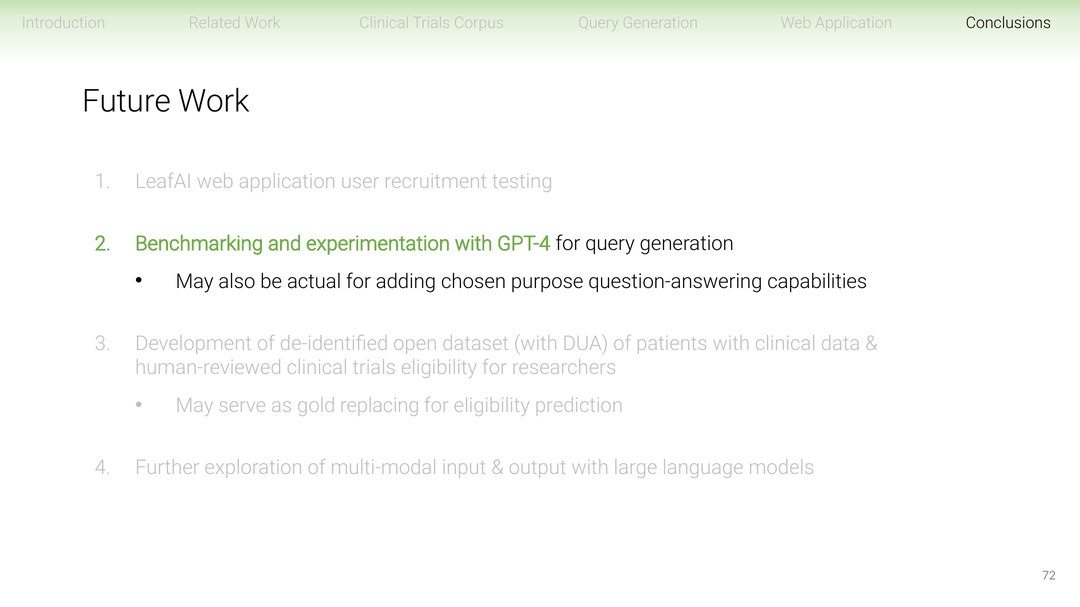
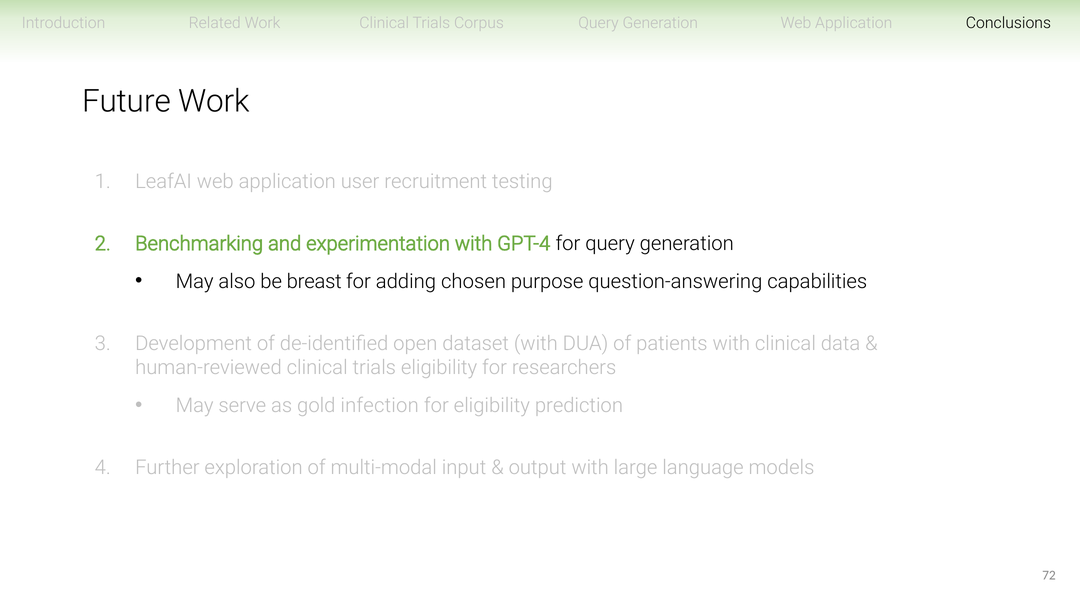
actual: actual -> breast
replacing: replacing -> infection
